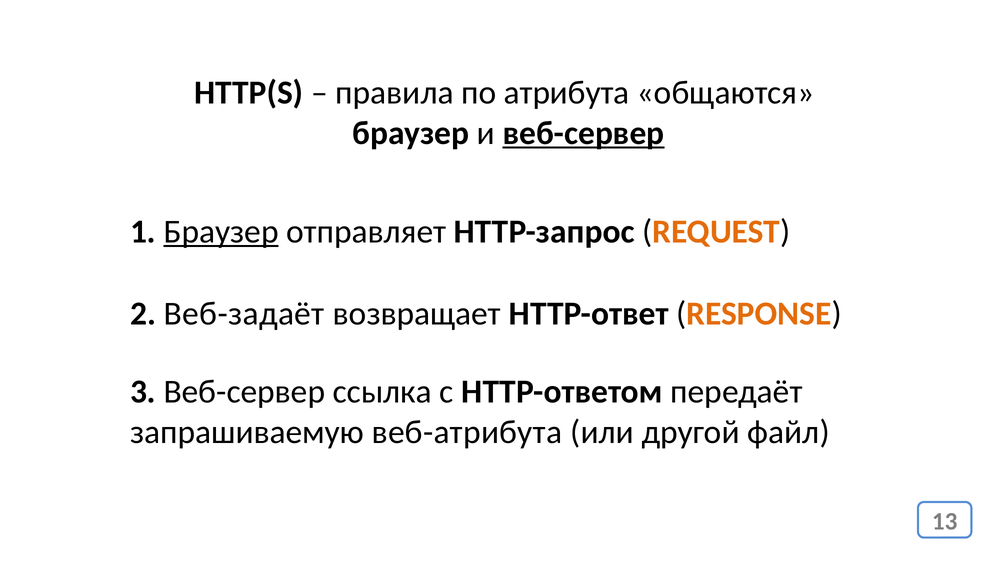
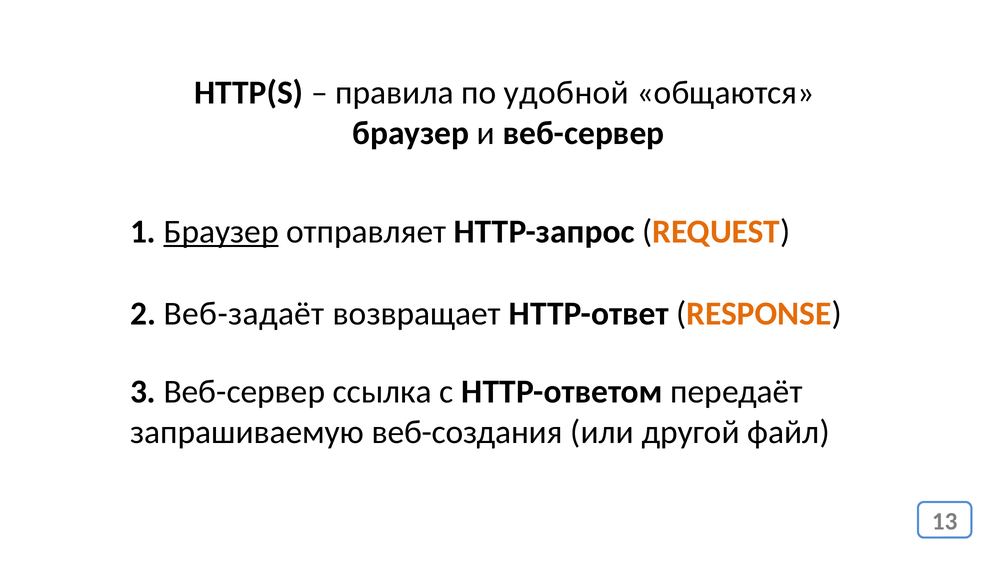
атрибута: атрибута -> удобной
веб-сервер at (583, 133) underline: present -> none
веб-атрибута: веб-атрибута -> веб-создания
